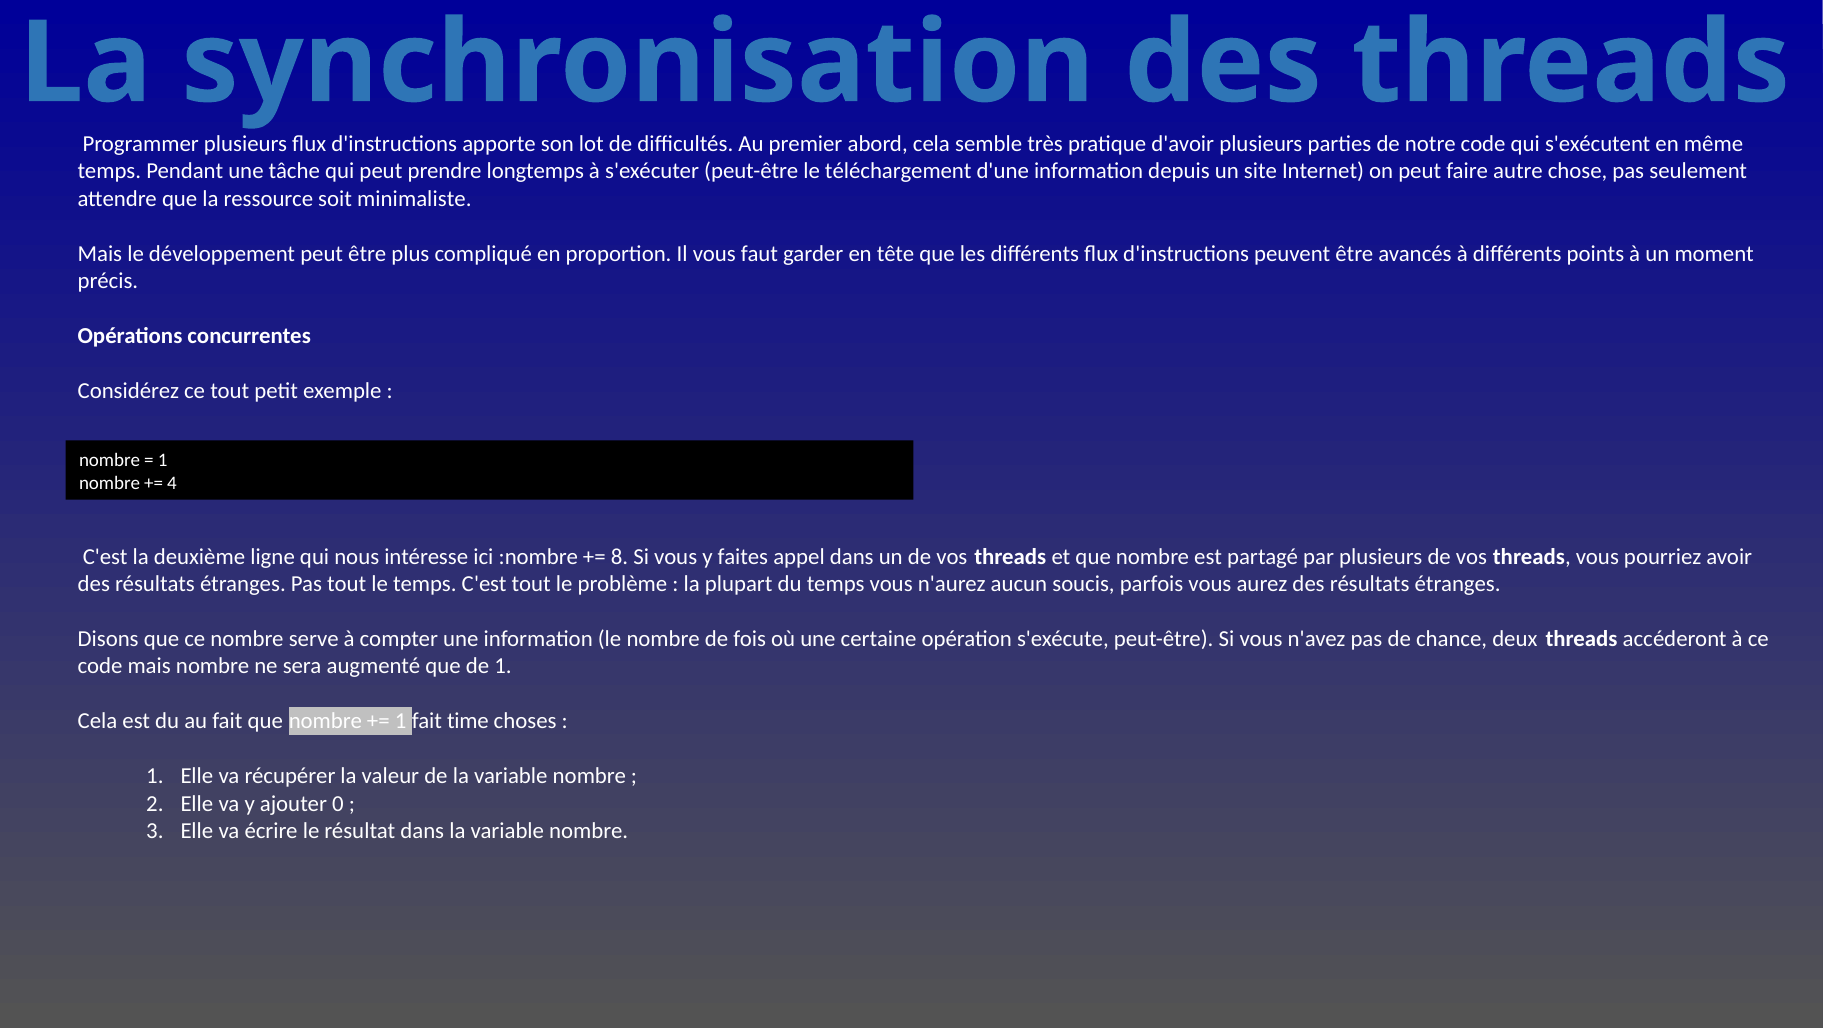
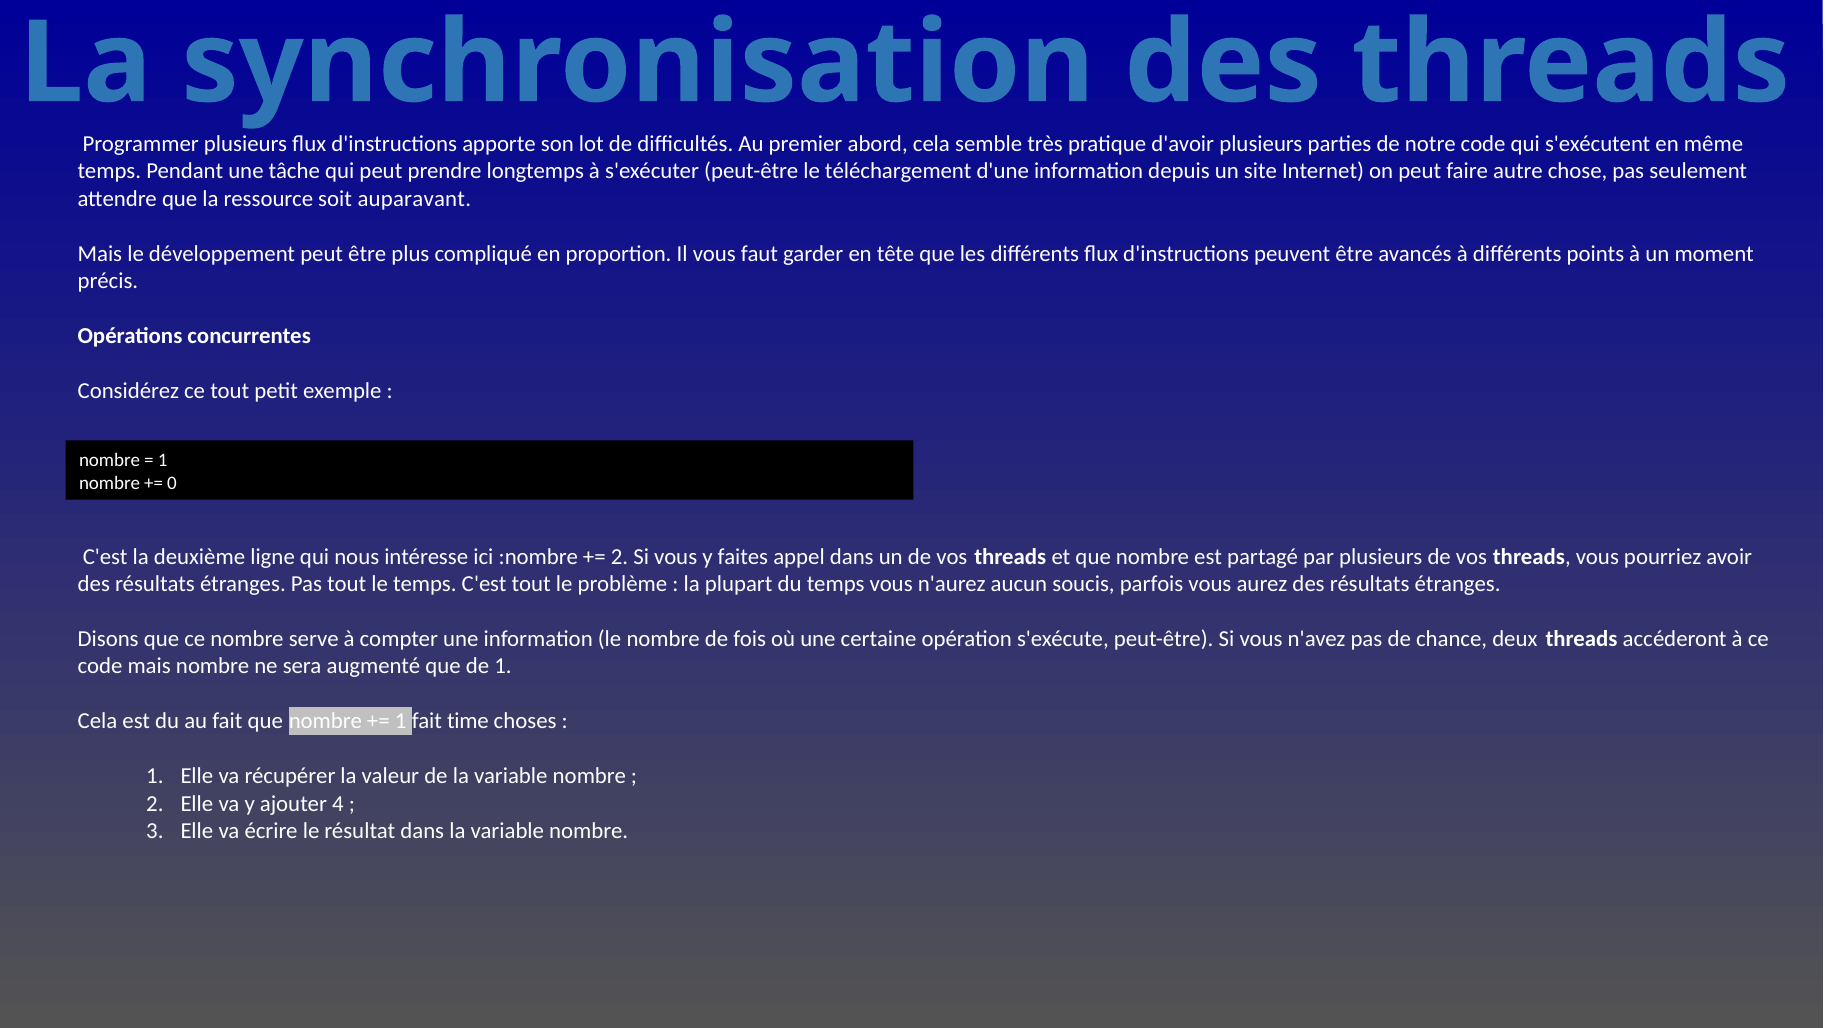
minimaliste: minimaliste -> auparavant
4: 4 -> 0
8 at (619, 557): 8 -> 2
0: 0 -> 4
